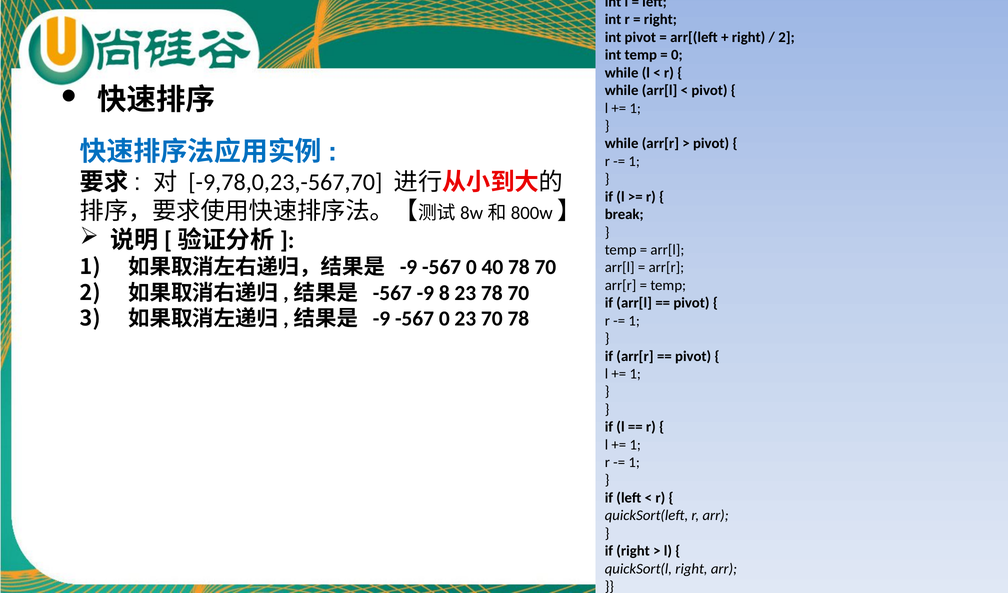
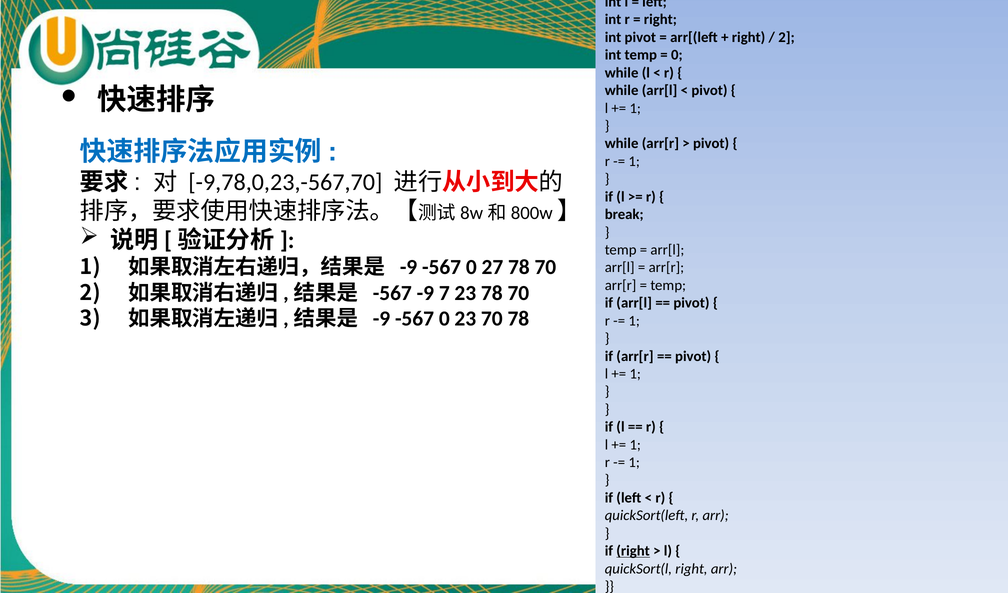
40: 40 -> 27
8: 8 -> 7
right at (633, 551) underline: none -> present
